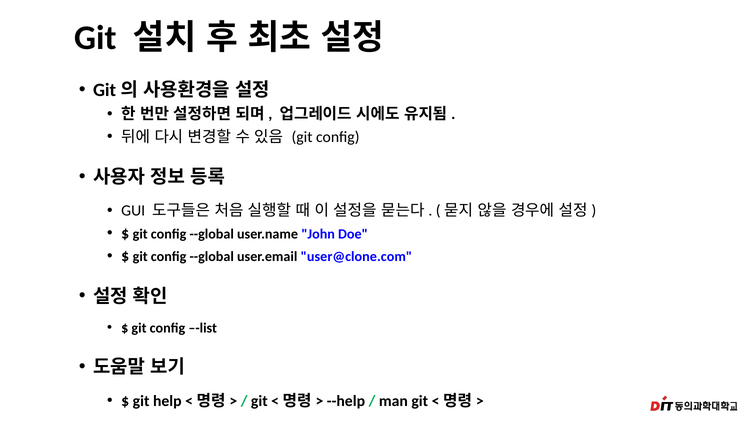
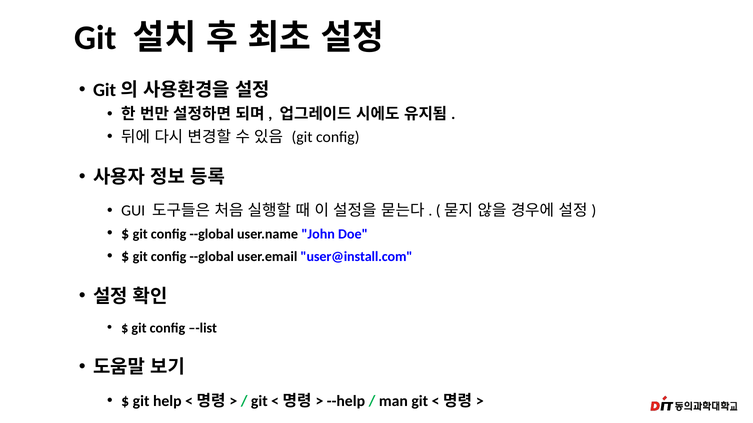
user@clone.com: user@clone.com -> user@install.com
